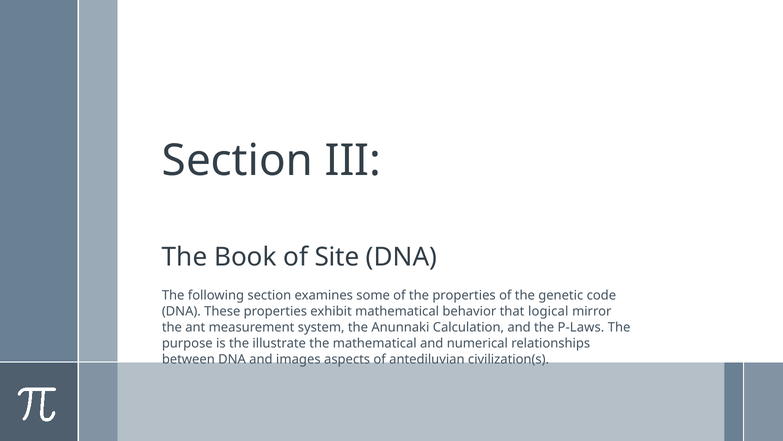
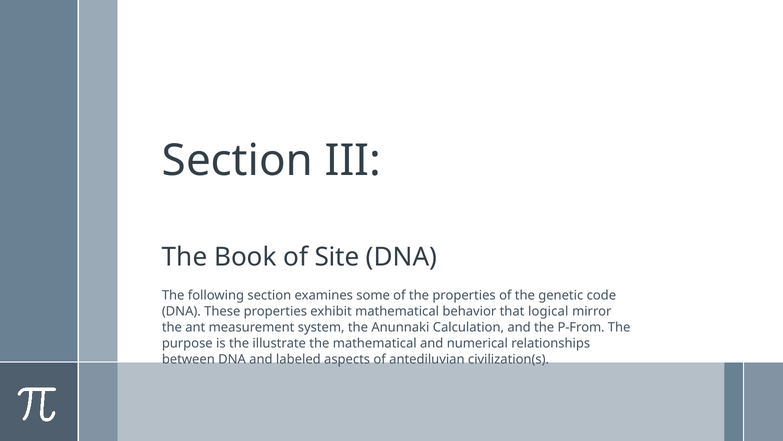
P-Laws: P-Laws -> P-From
images: images -> labeled
